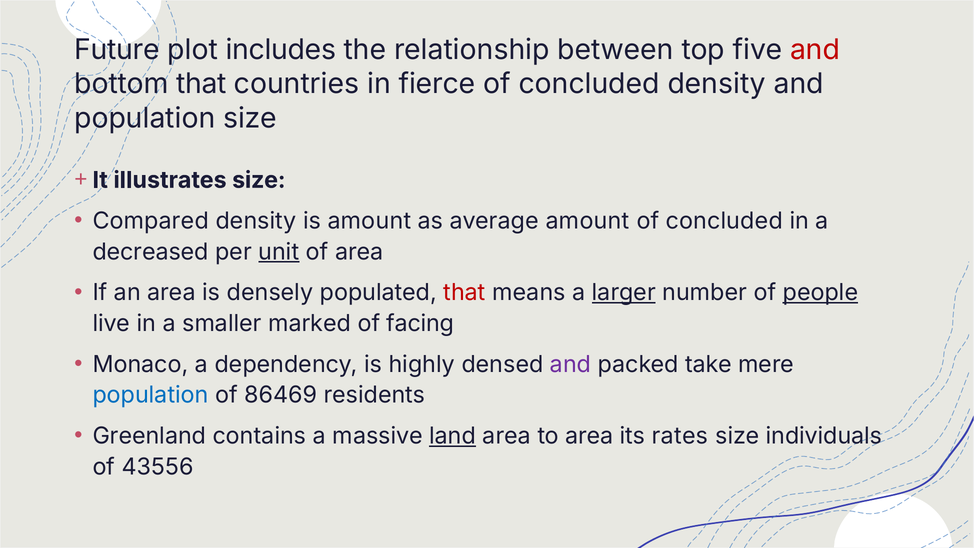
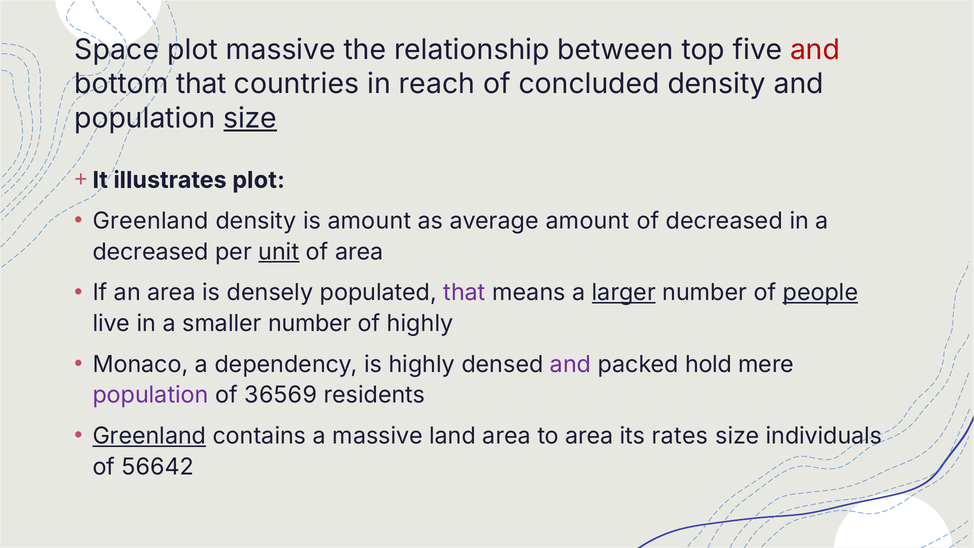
Future: Future -> Space
plot includes: includes -> massive
fierce: fierce -> reach
size at (250, 118) underline: none -> present
illustrates size: size -> plot
Compared at (151, 221): Compared -> Greenland
concluded at (724, 221): concluded -> decreased
that at (465, 293) colour: red -> purple
smaller marked: marked -> number
of facing: facing -> highly
take: take -> hold
population at (151, 395) colour: blue -> purple
86469: 86469 -> 36569
Greenland at (149, 436) underline: none -> present
land underline: present -> none
43556: 43556 -> 56642
